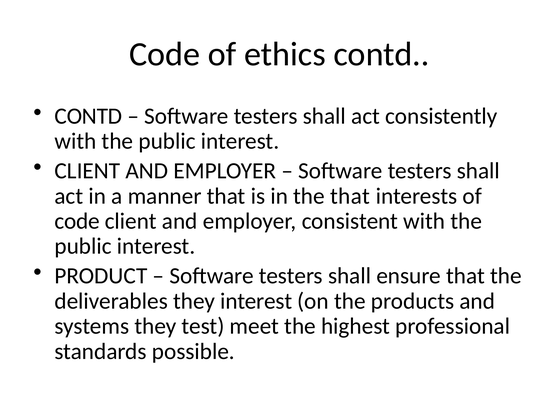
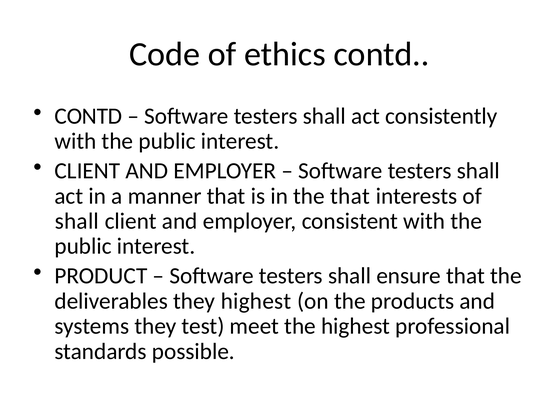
code at (77, 221): code -> shall
they interest: interest -> highest
